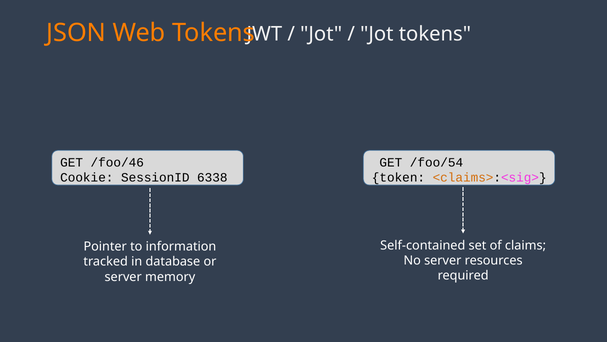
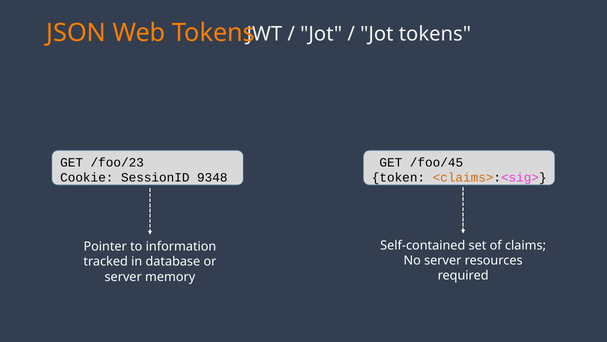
/foo/46: /foo/46 -> /foo/23
/foo/54: /foo/54 -> /foo/45
6338: 6338 -> 9348
